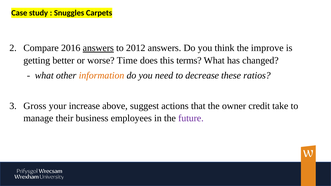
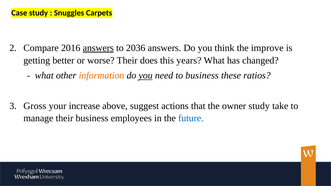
2012: 2012 -> 2036
worse Time: Time -> Their
terms: terms -> years
you at (146, 76) underline: none -> present
to decrease: decrease -> business
owner credit: credit -> study
future colour: purple -> blue
